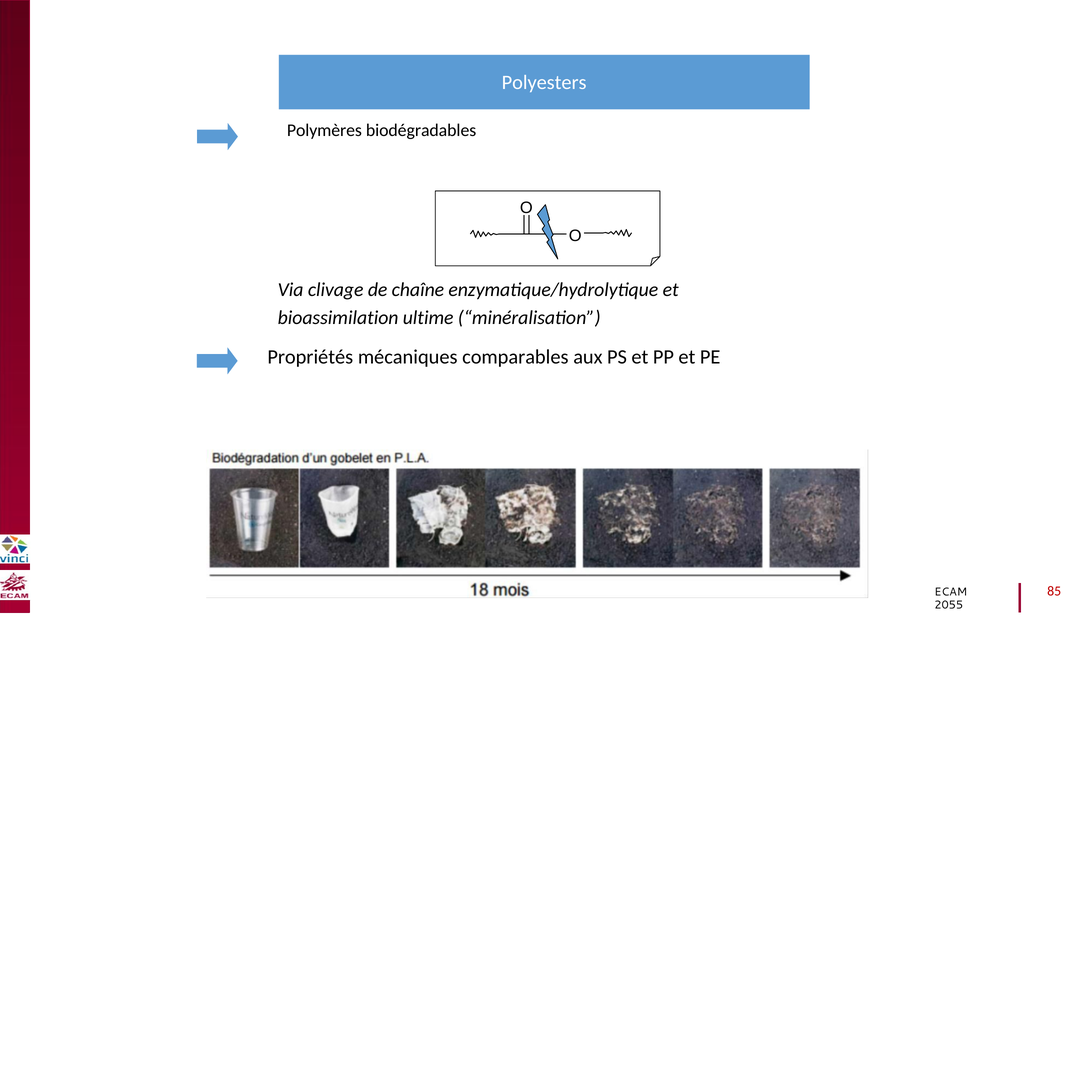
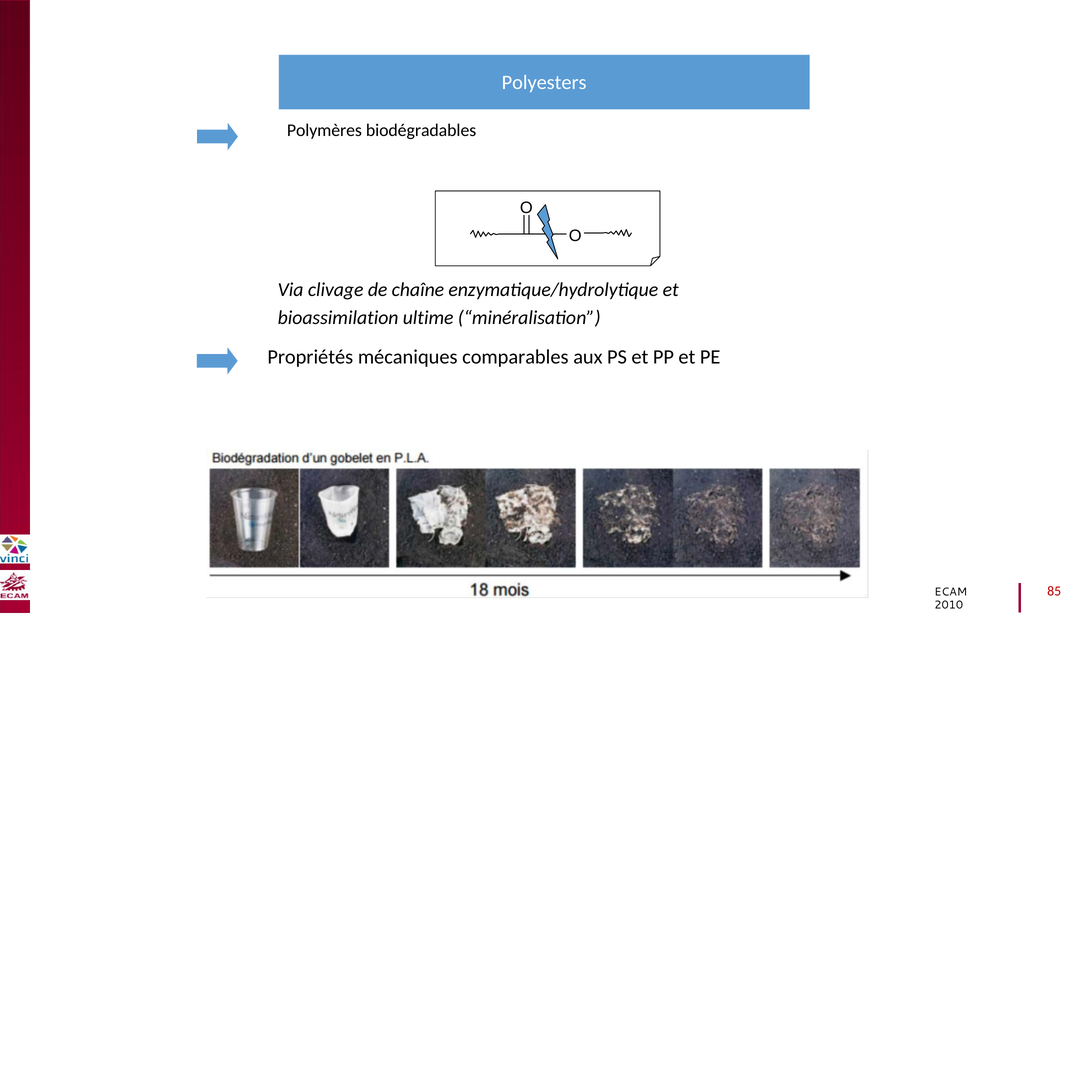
2055: 2055 -> 2010
